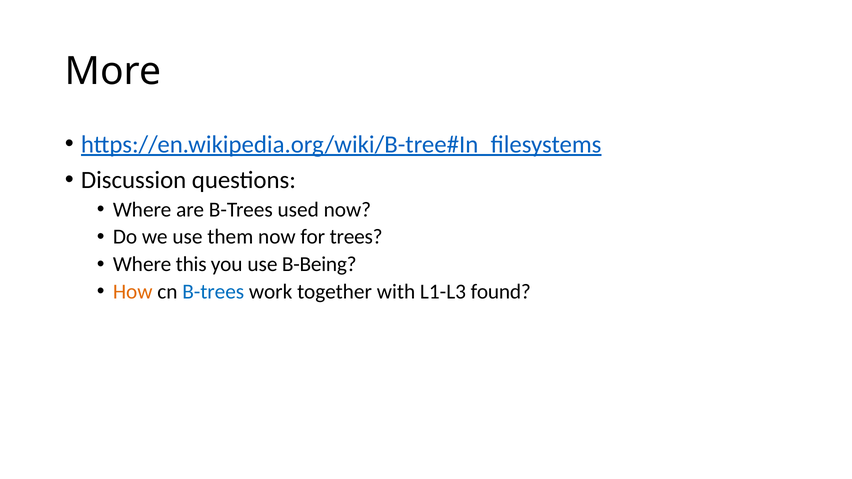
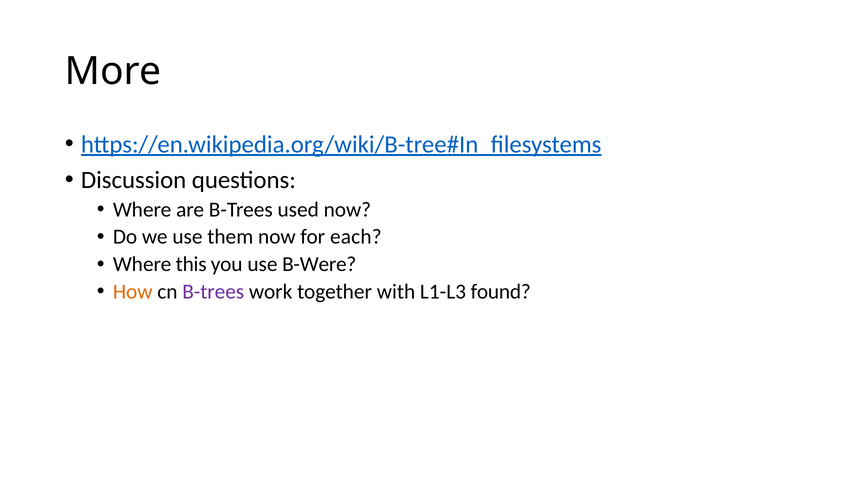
trees: trees -> each
B-Being: B-Being -> B-Were
B-trees at (213, 292) colour: blue -> purple
